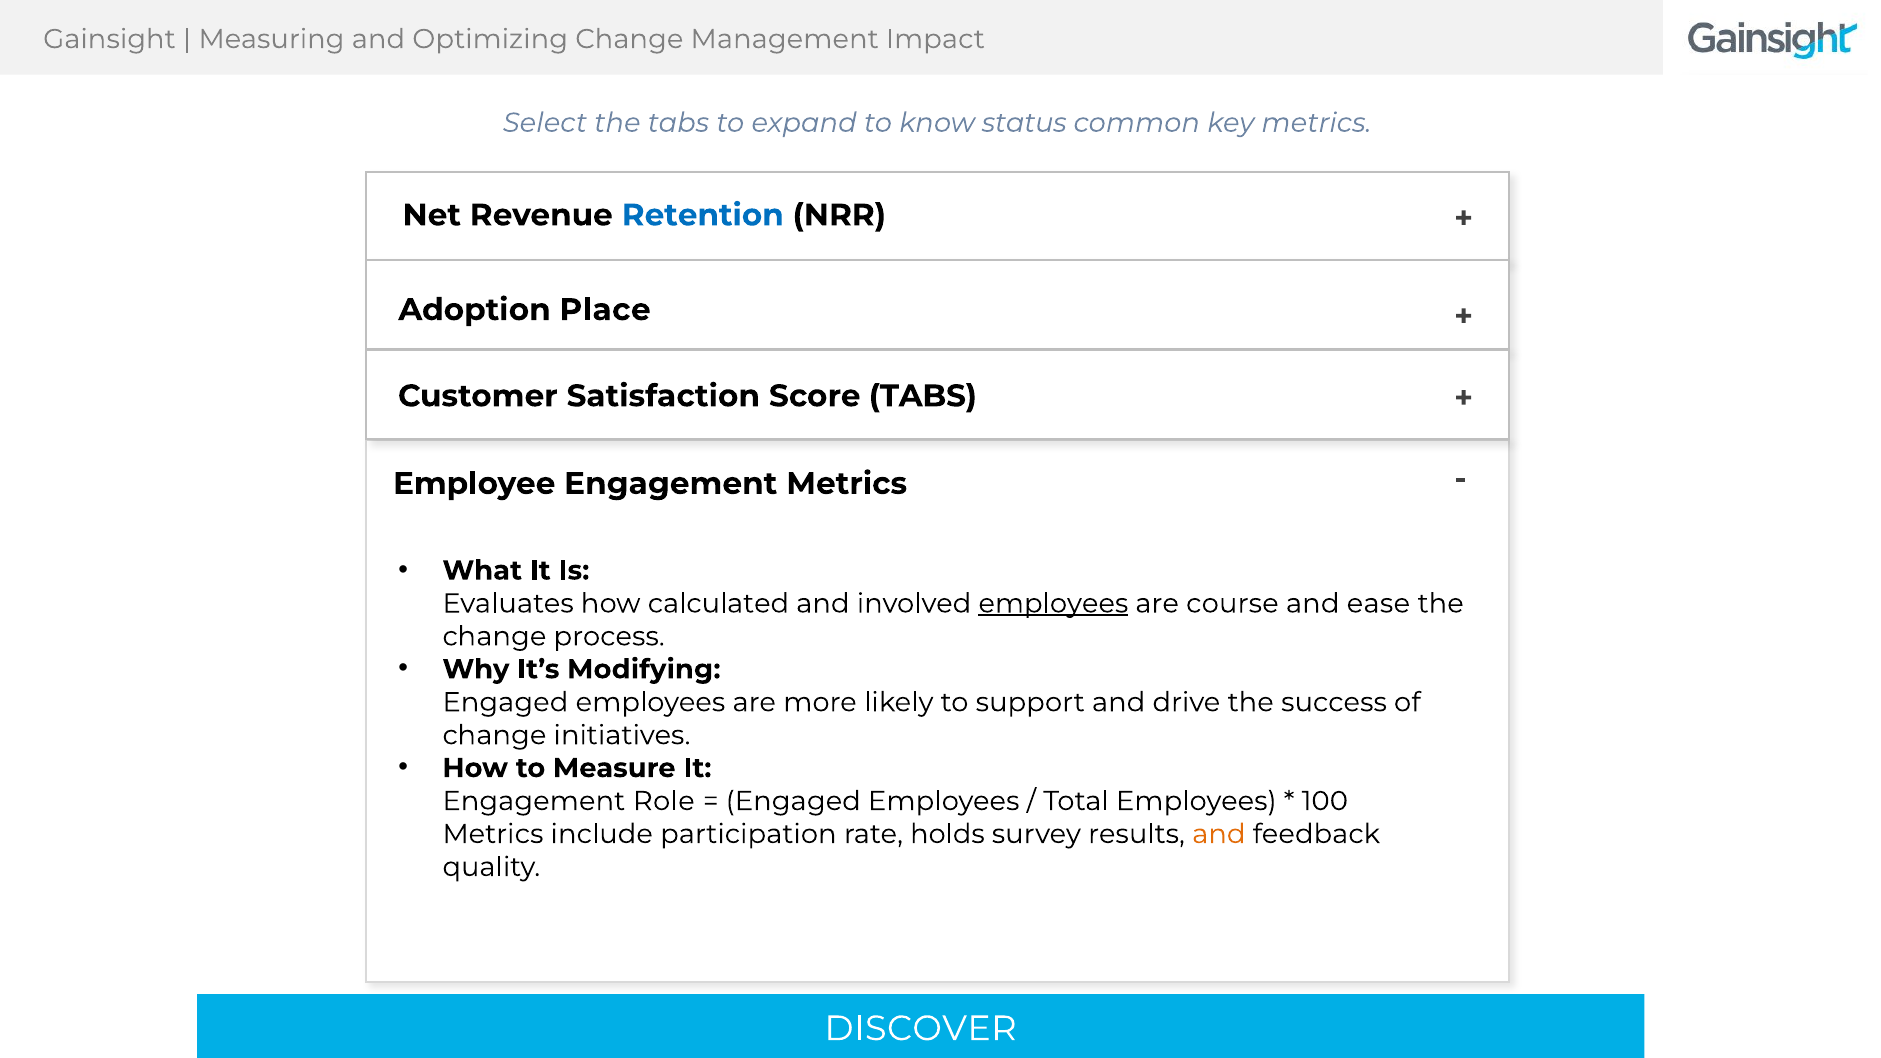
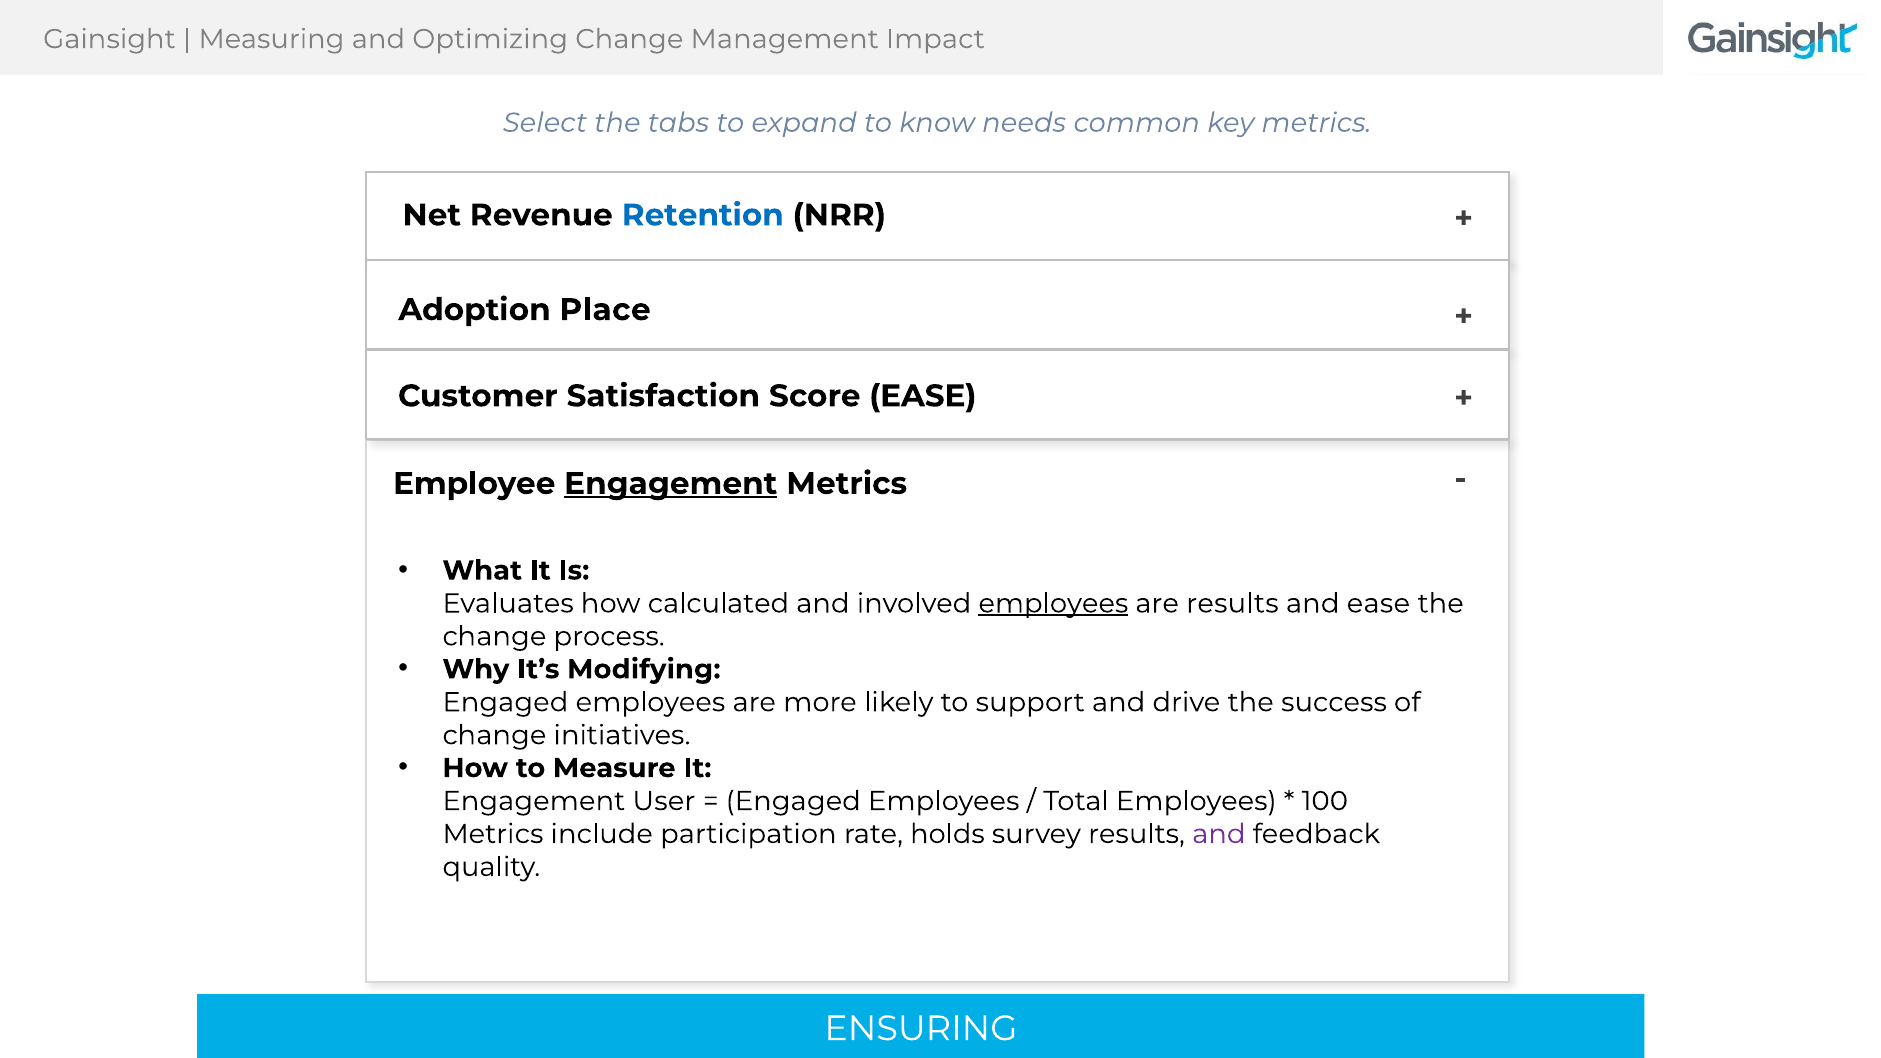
status: status -> needs
Score TABS: TABS -> EASE
Engagement at (671, 484) underline: none -> present
are course: course -> results
Role: Role -> User
and at (1219, 834) colour: orange -> purple
DISCOVER: DISCOVER -> ENSURING
